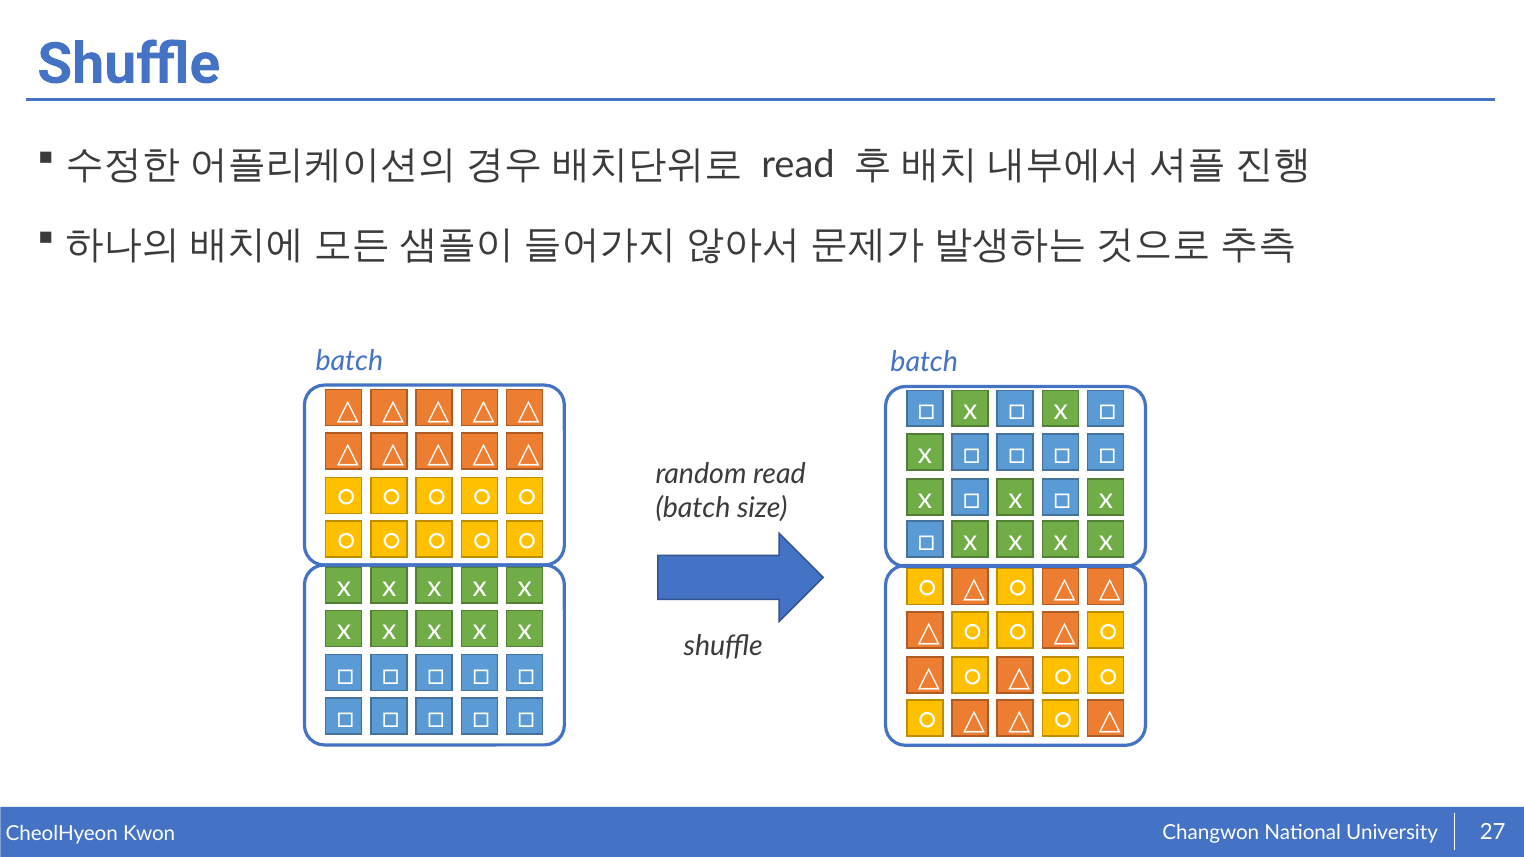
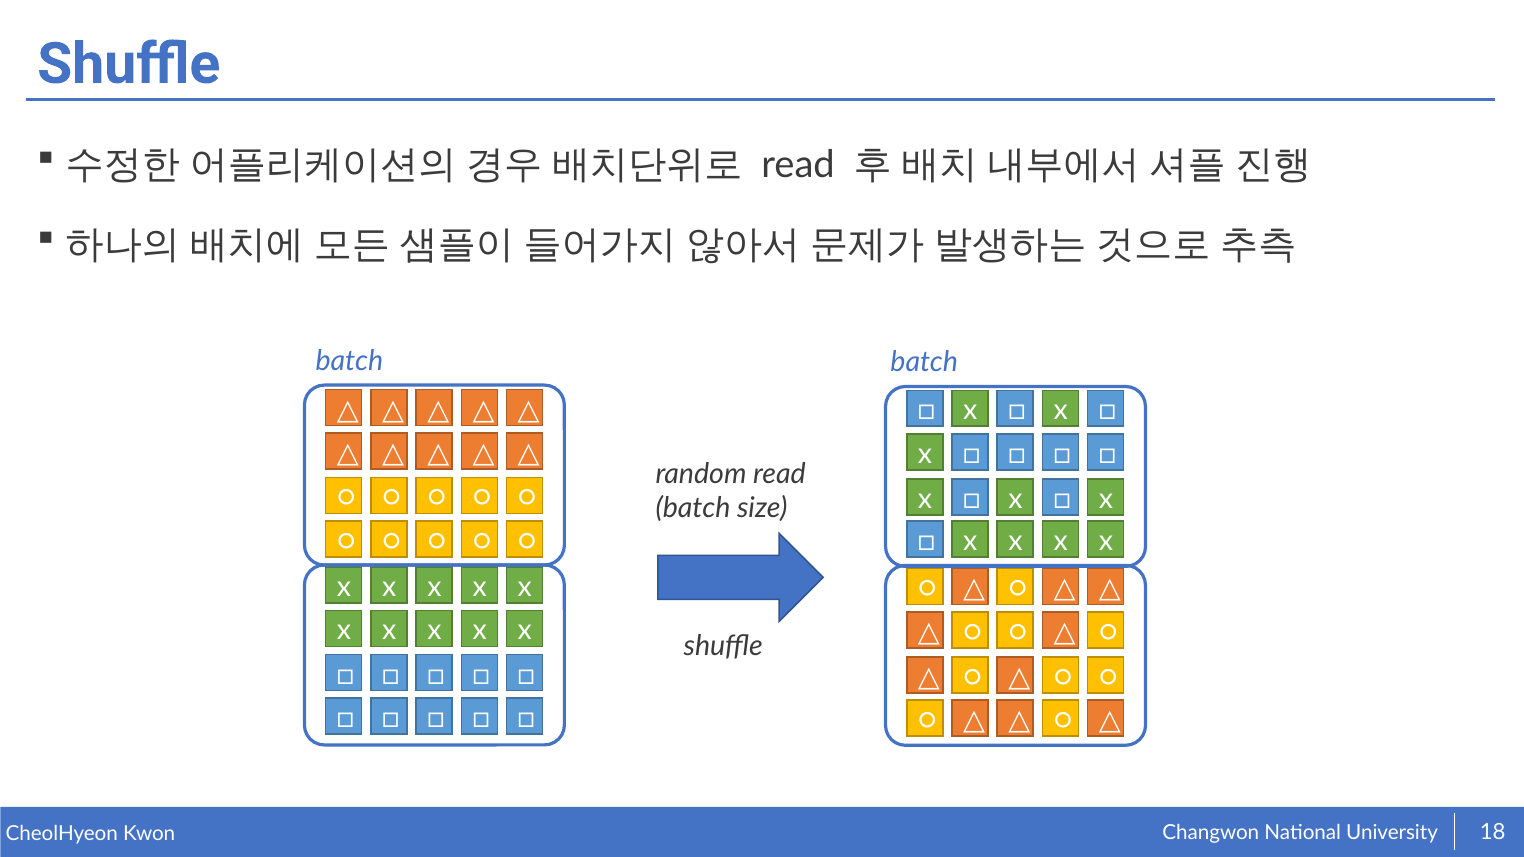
27: 27 -> 18
